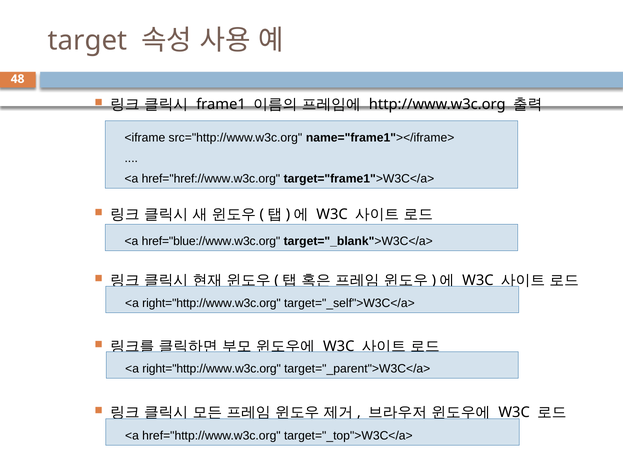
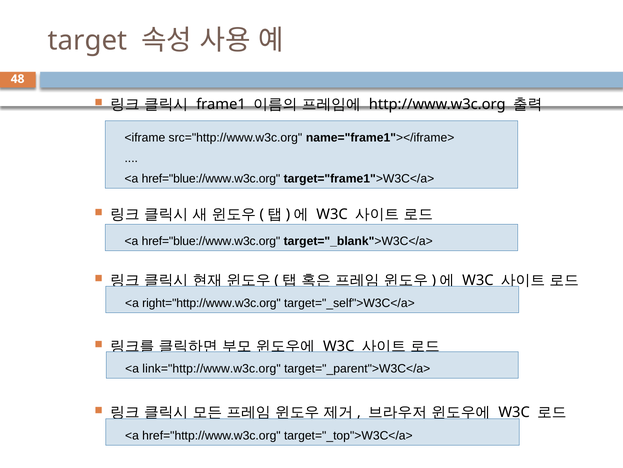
href="href://www.w3c.org at (211, 178): href="href://www.w3c.org -> href="blue://www.w3c.org
right="http://www.w3c.org at (212, 368): right="http://www.w3c.org -> link="http://www.w3c.org
